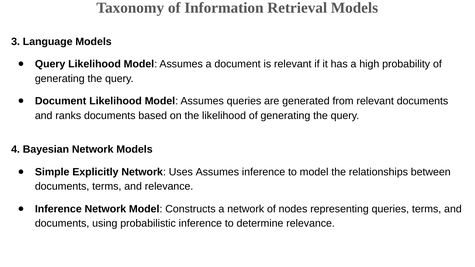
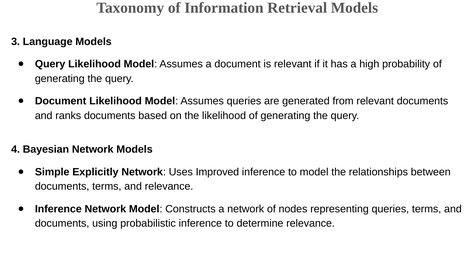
Uses Assumes: Assumes -> Improved
